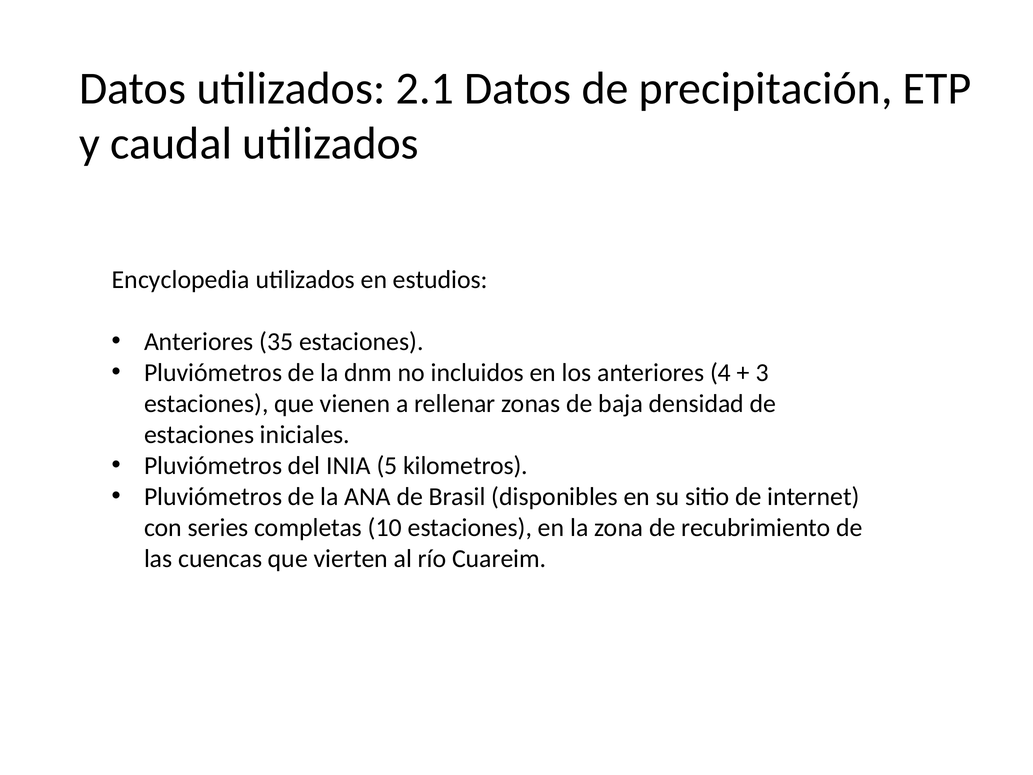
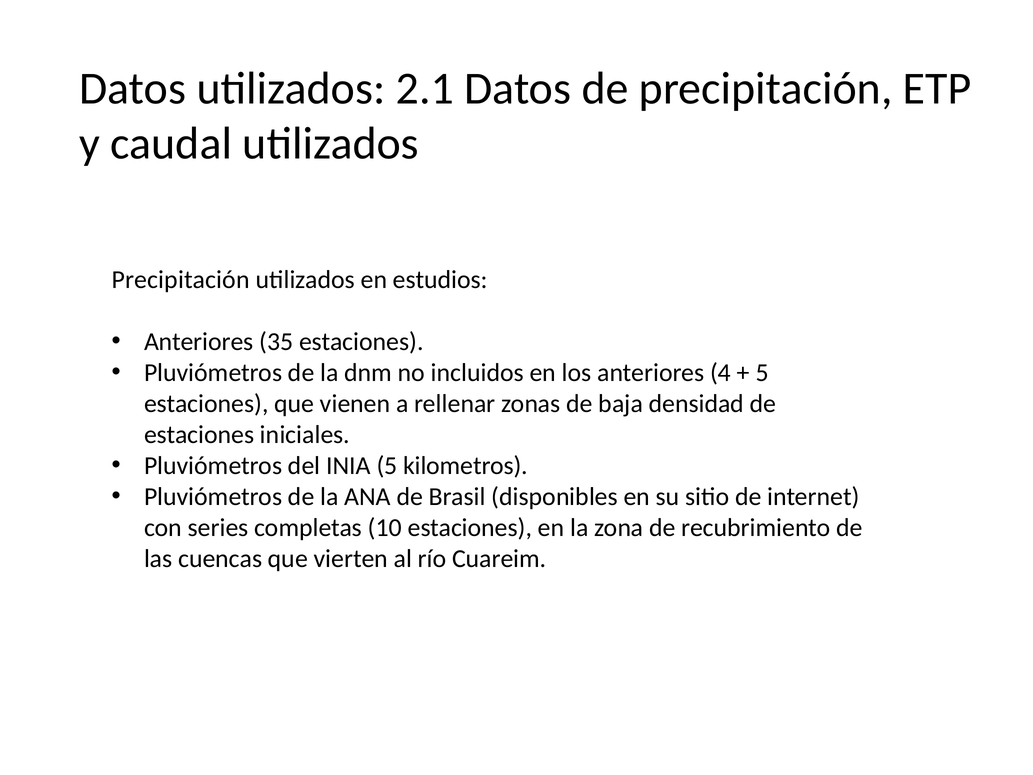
Encyclopedia at (181, 280): Encyclopedia -> Precipitación
3 at (762, 373): 3 -> 5
